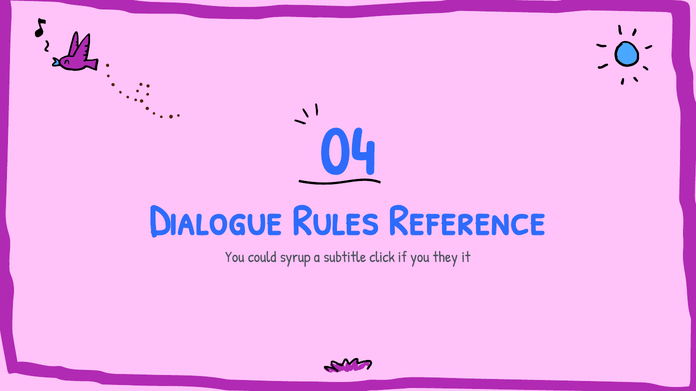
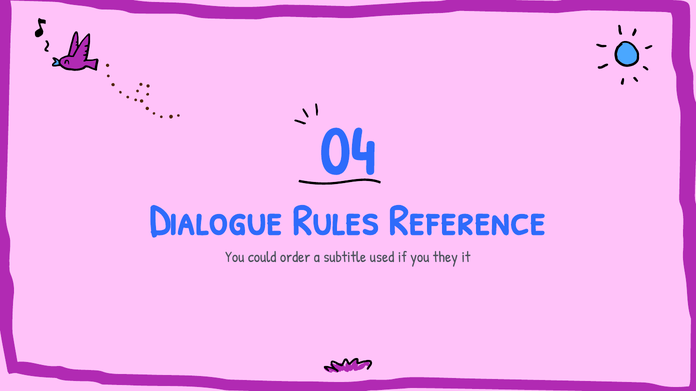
syrup: syrup -> order
click: click -> used
